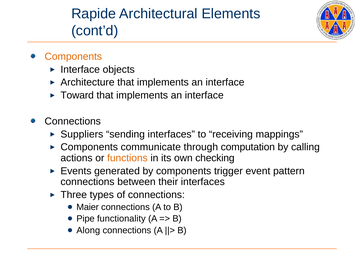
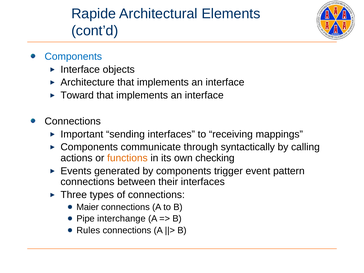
Components at (73, 57) colour: orange -> blue
Suppliers: Suppliers -> Important
computation: computation -> syntactically
functionality: functionality -> interchange
Along: Along -> Rules
